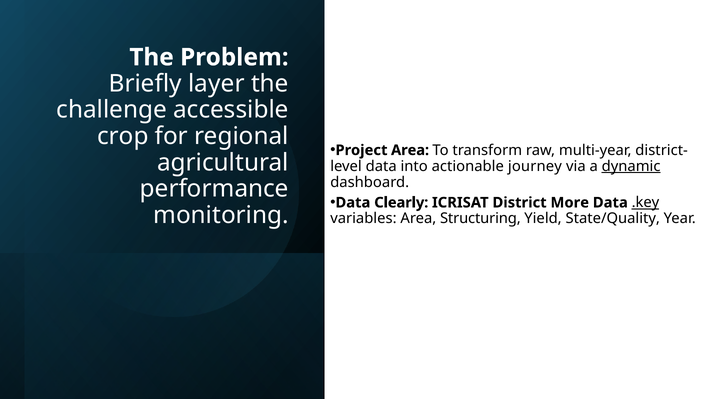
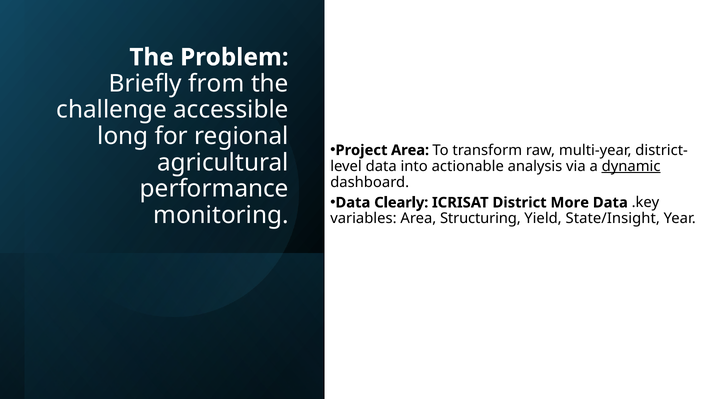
layer: layer -> from
crop: crop -> long
journey: journey -> analysis
.key underline: present -> none
State/Quality: State/Quality -> State/Insight
